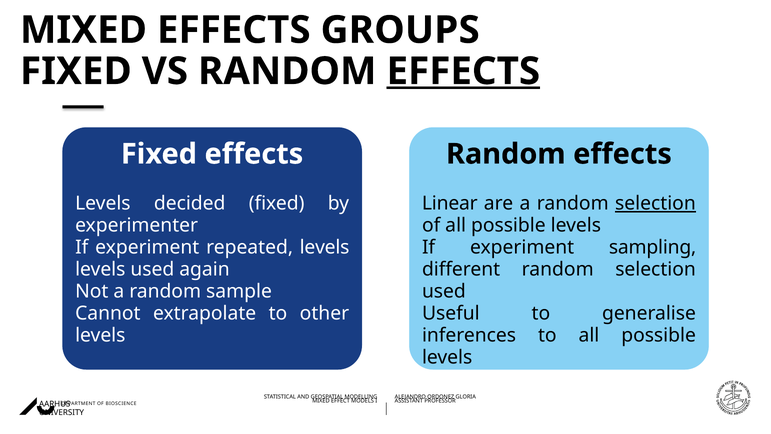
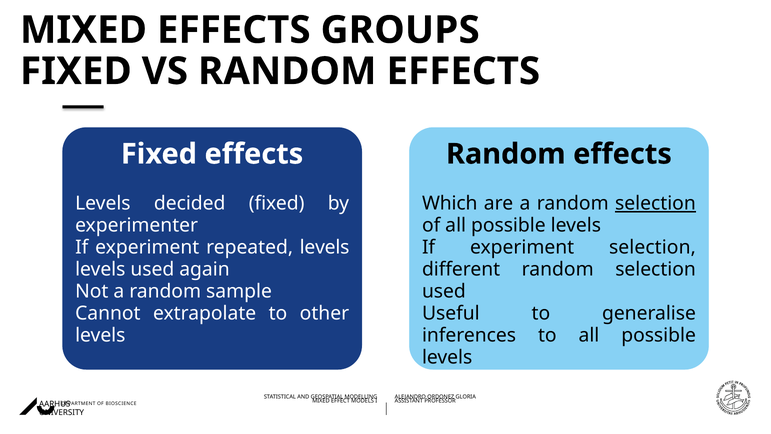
EFFECTS at (463, 71) underline: present -> none
Linear: Linear -> Which
experiment sampling: sampling -> selection
